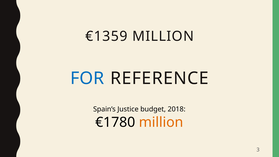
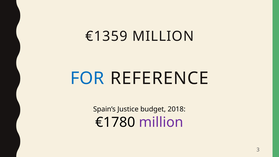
million at (161, 122) colour: orange -> purple
